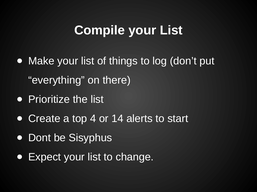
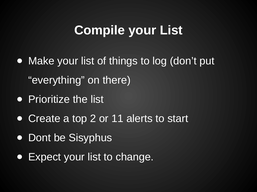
4: 4 -> 2
14: 14 -> 11
